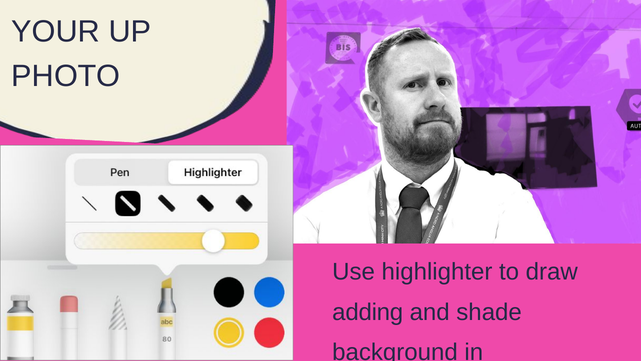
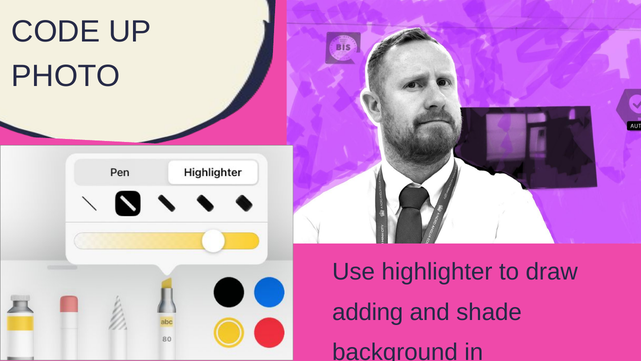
YOUR: YOUR -> CODE
